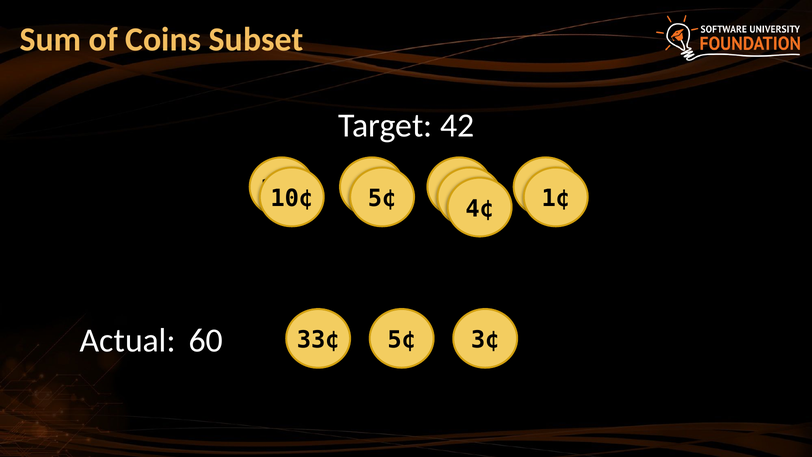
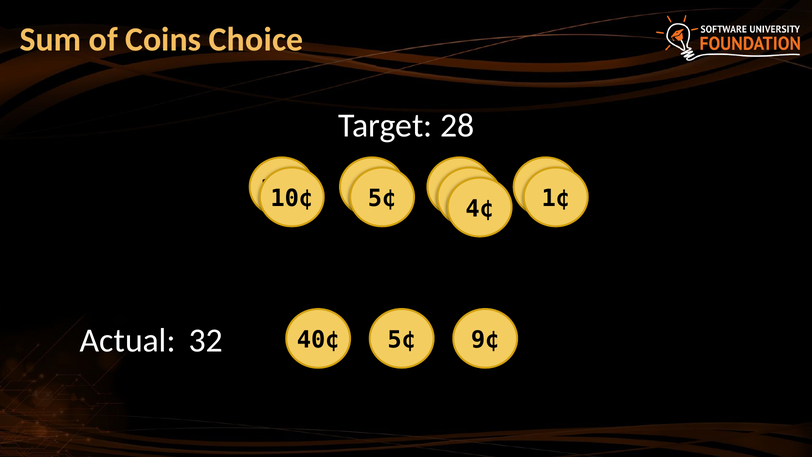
Subset: Subset -> Choice
42: 42 -> 28
60: 60 -> 32
33¢: 33¢ -> 40¢
3¢: 3¢ -> 9¢
